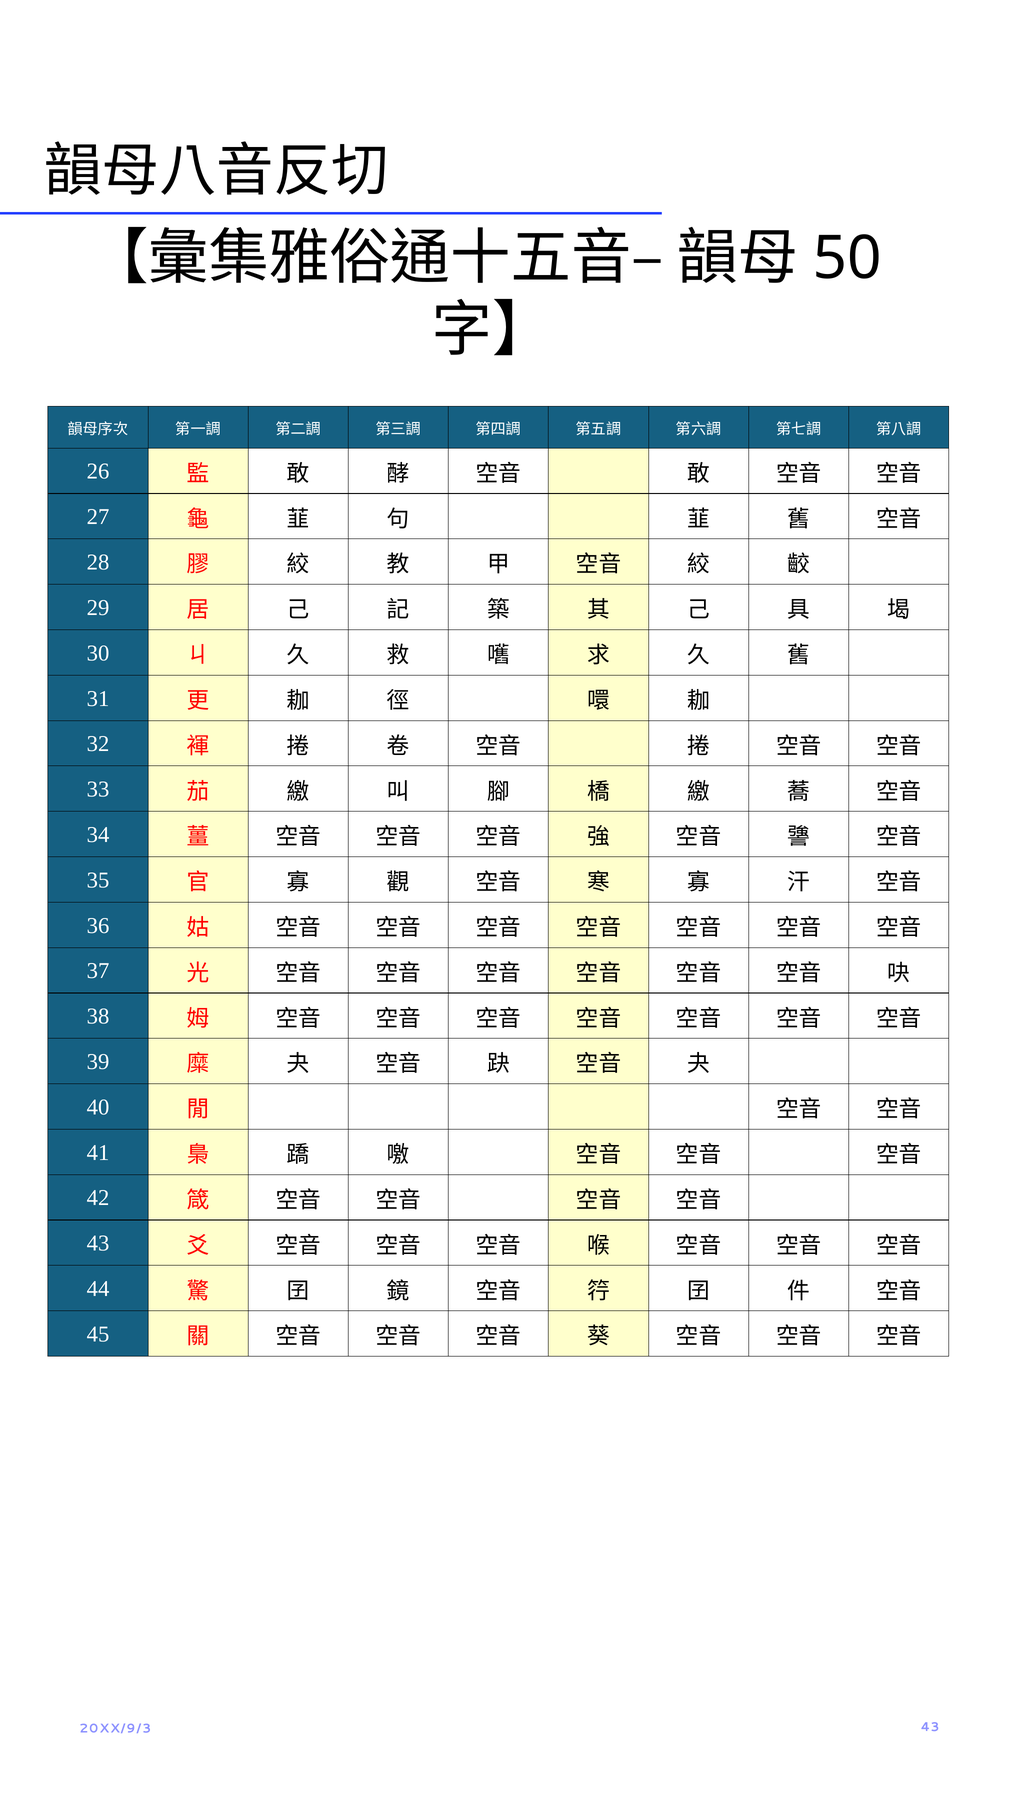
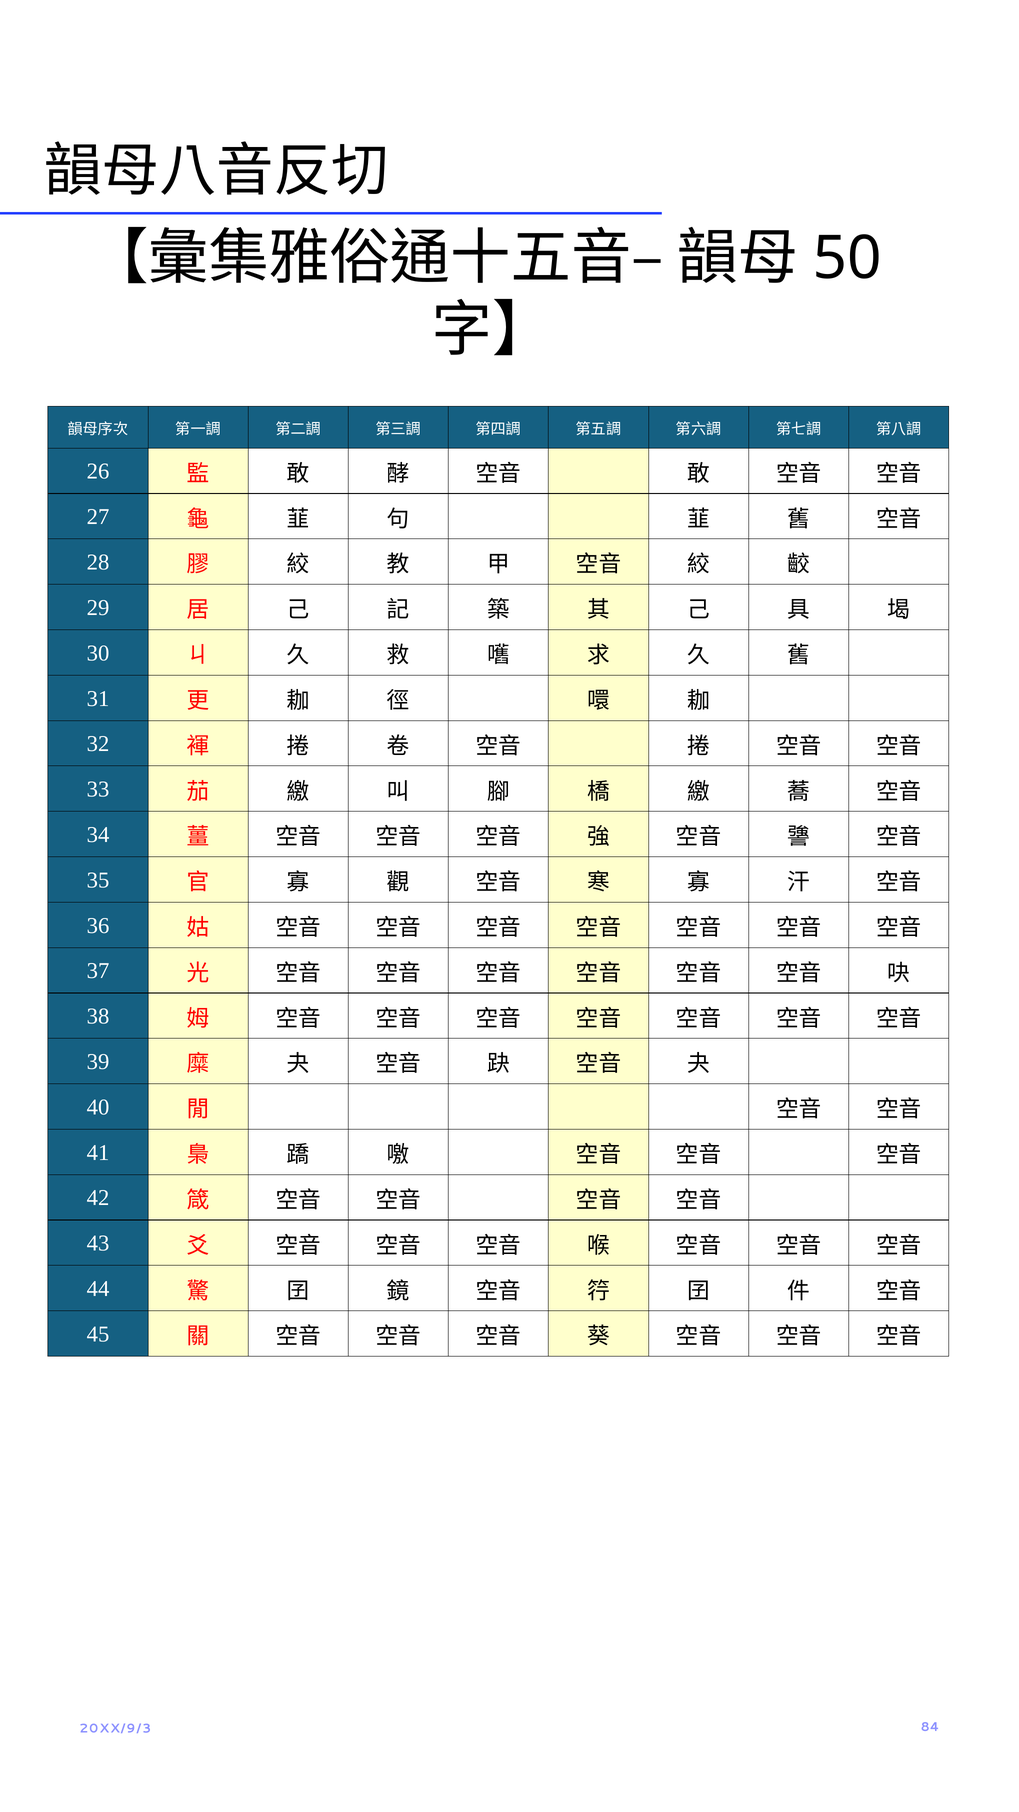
20XX/9/3 43: 43 -> 84
